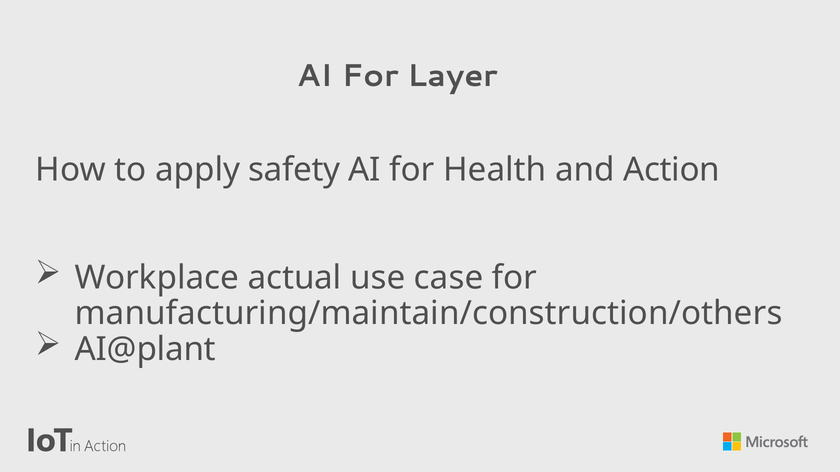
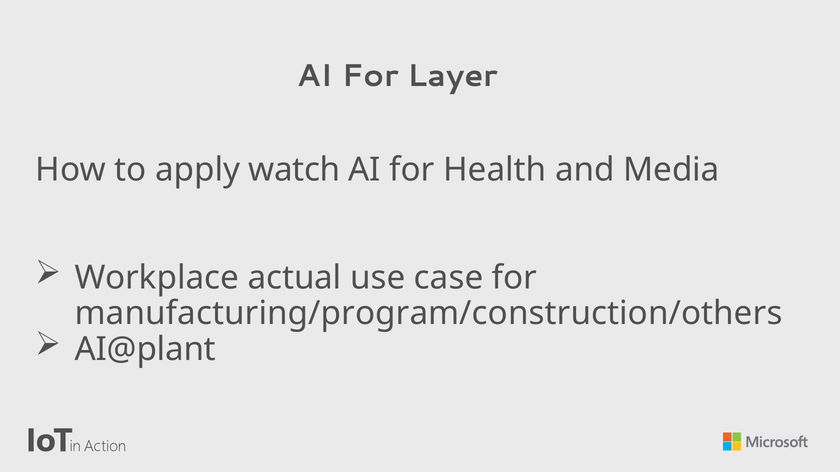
safety: safety -> watch
Action: Action -> Media
manufacturing/maintain/construction/others: manufacturing/maintain/construction/others -> manufacturing/program/construction/others
